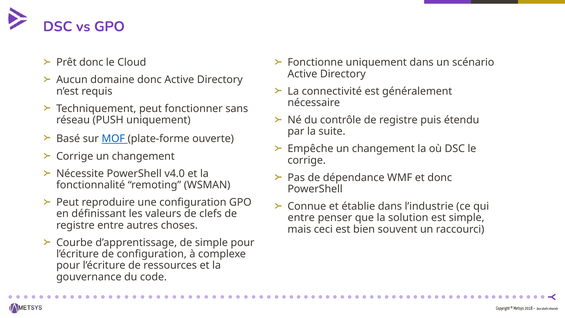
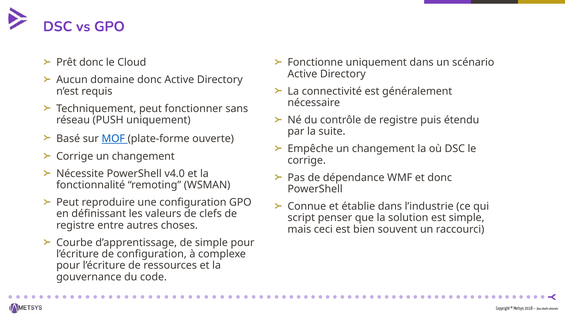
entre at (301, 218): entre -> script
